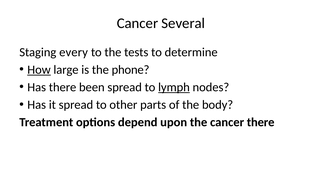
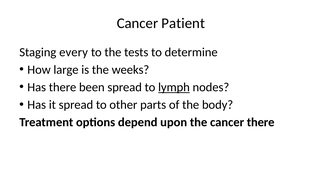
Several: Several -> Patient
How underline: present -> none
phone: phone -> weeks
